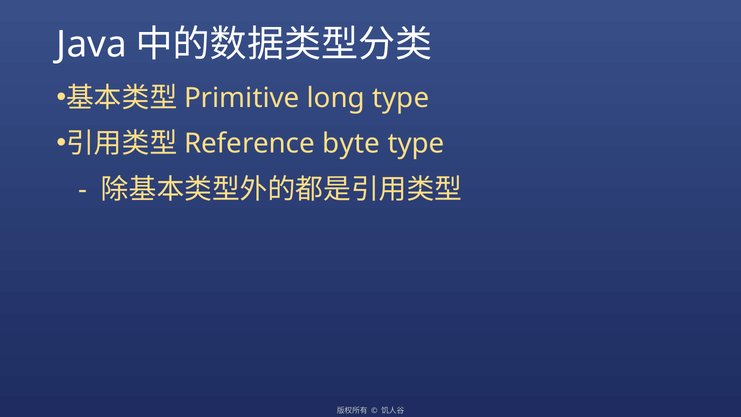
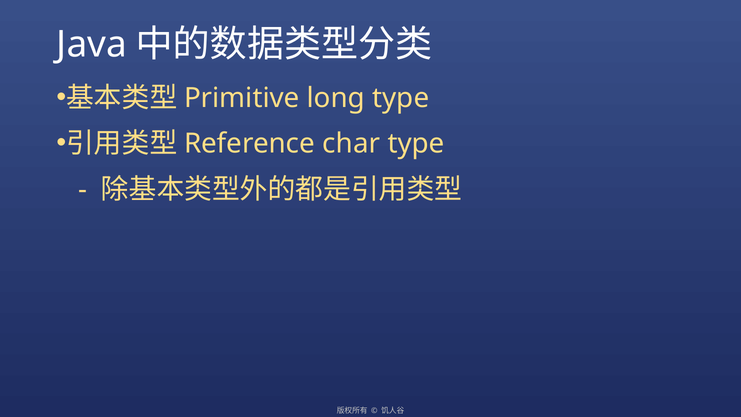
byte: byte -> char
